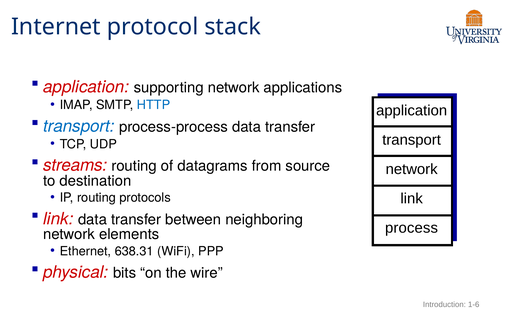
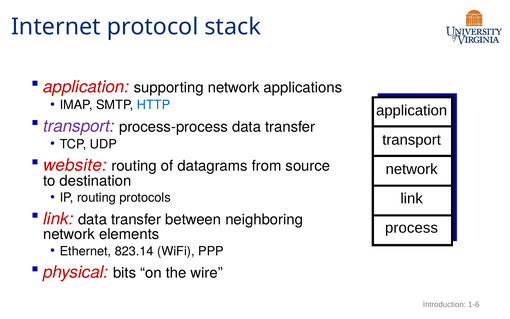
transport at (79, 126) colour: blue -> purple
streams: streams -> website
638.31: 638.31 -> 823.14
